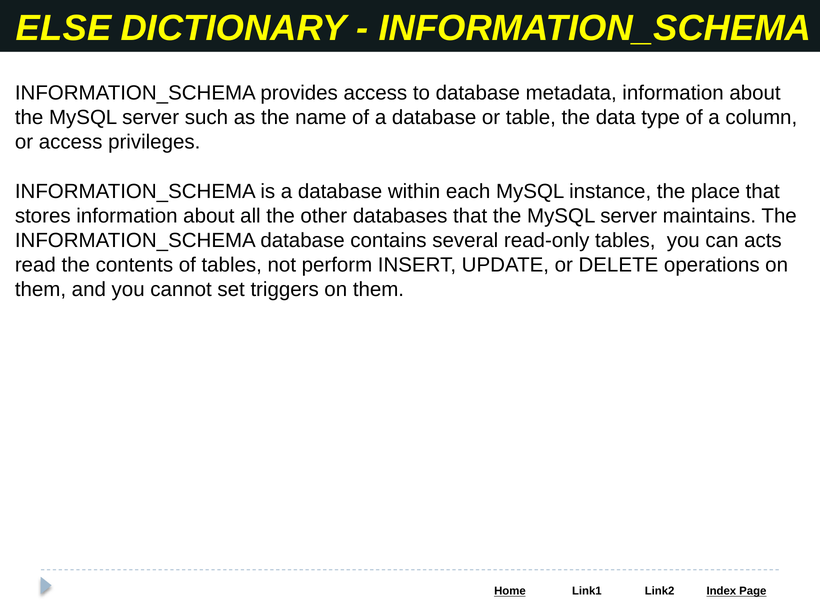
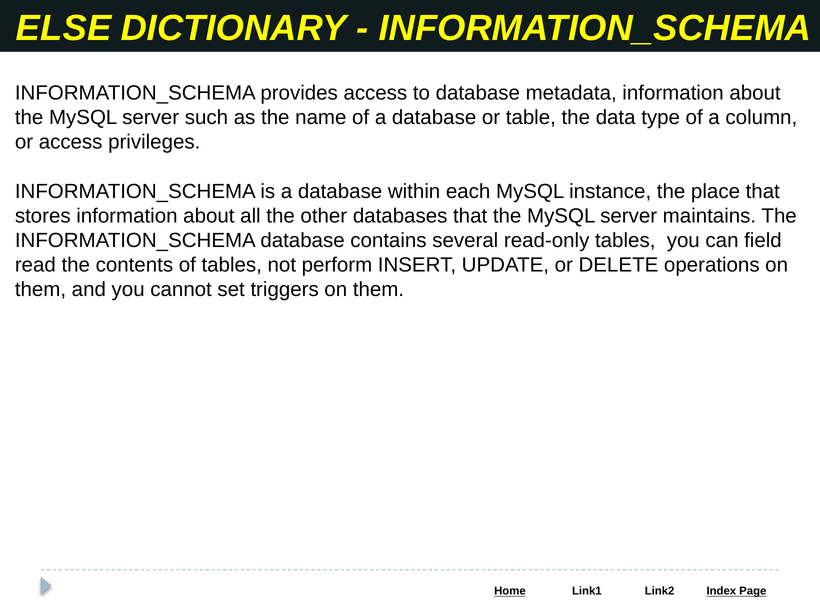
acts: acts -> field
